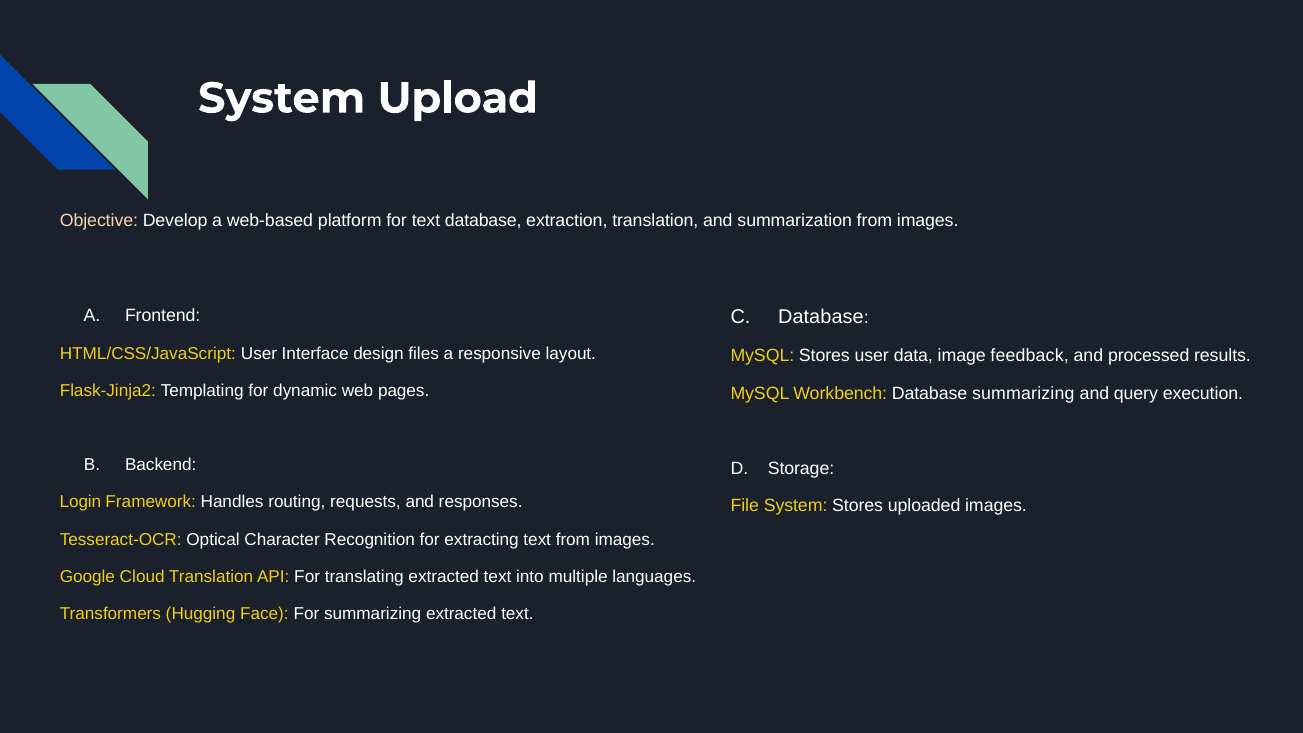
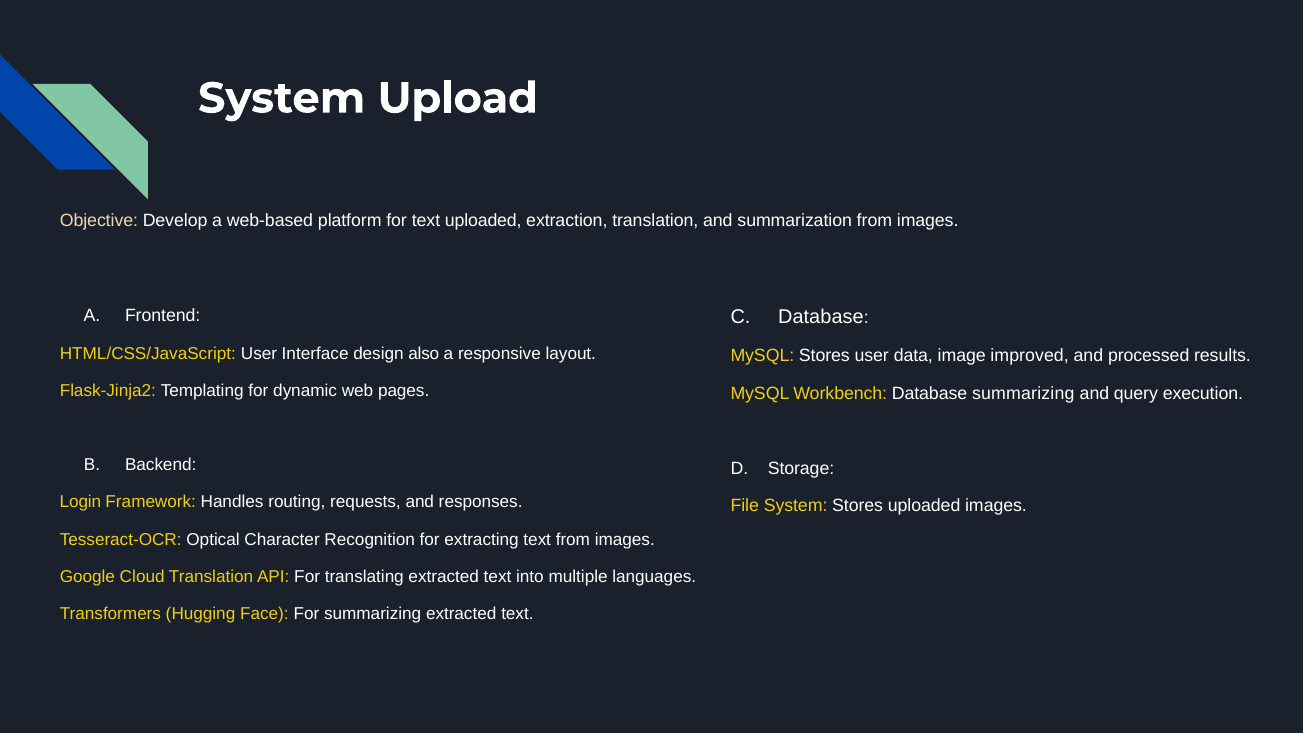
text database: database -> uploaded
files: files -> also
feedback: feedback -> improved
